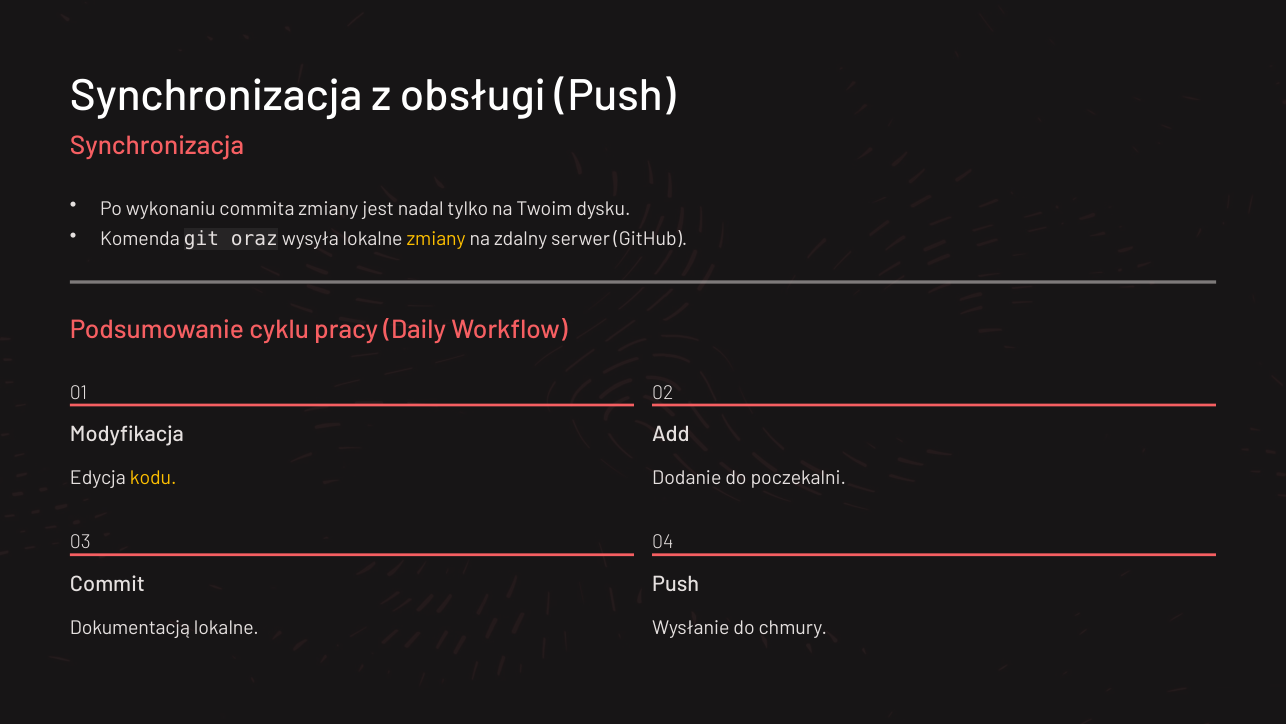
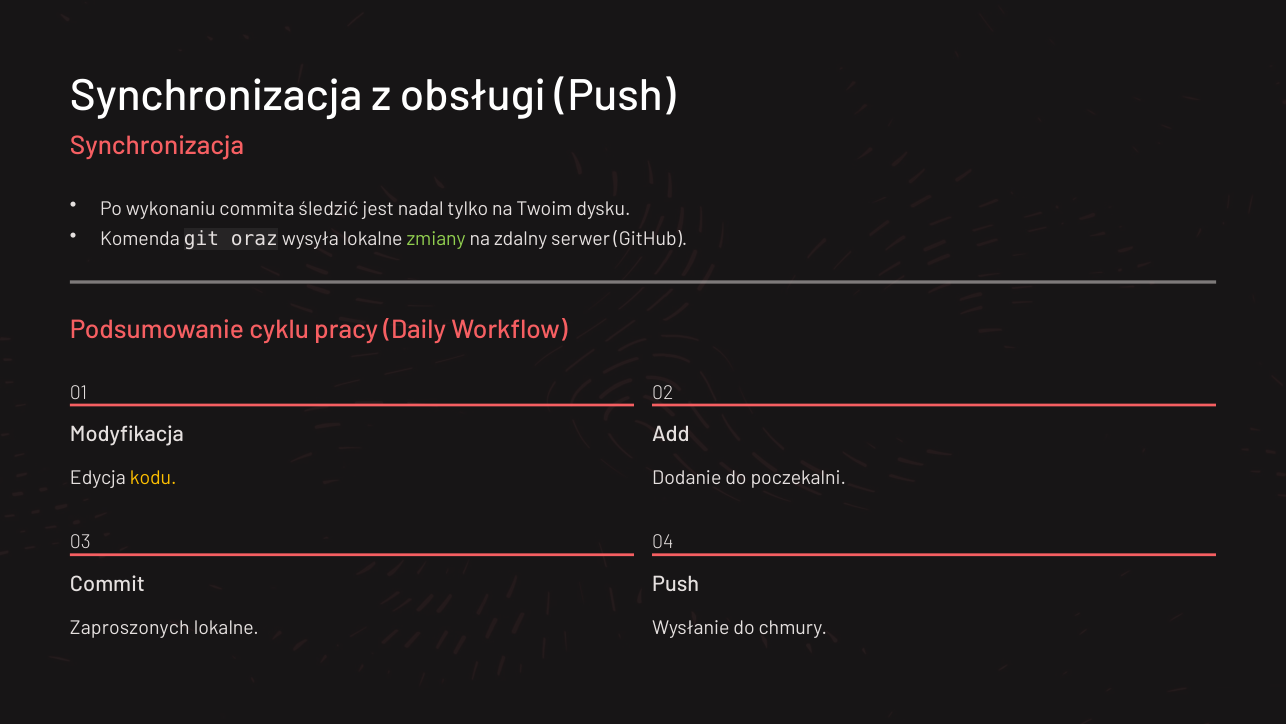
commita zmiany: zmiany -> śledzić
zmiany at (436, 239) colour: yellow -> light green
Dokumentacją: Dokumentacją -> Zaproszonych
